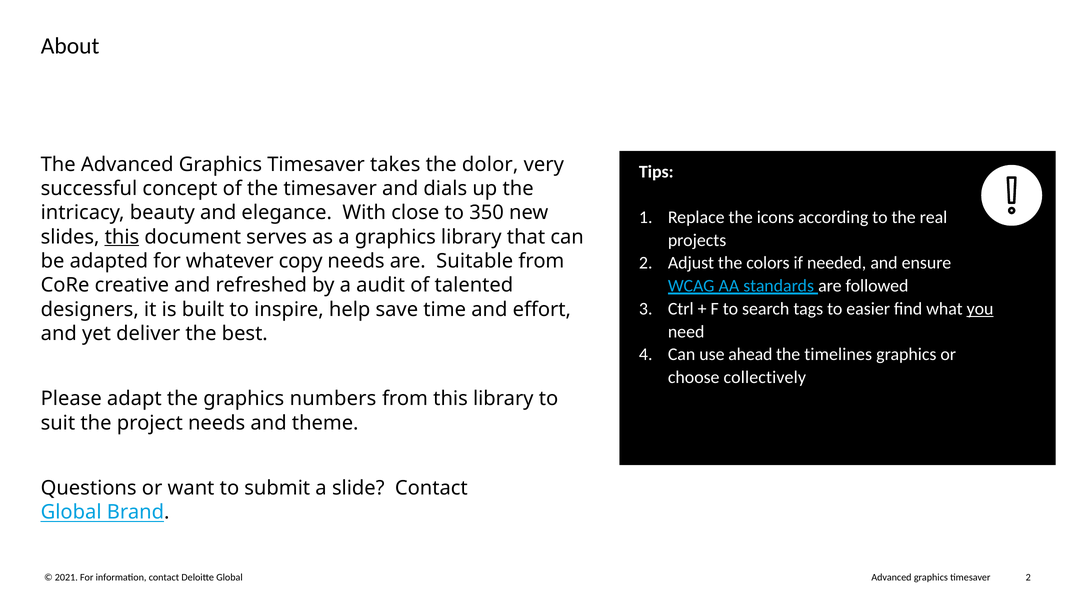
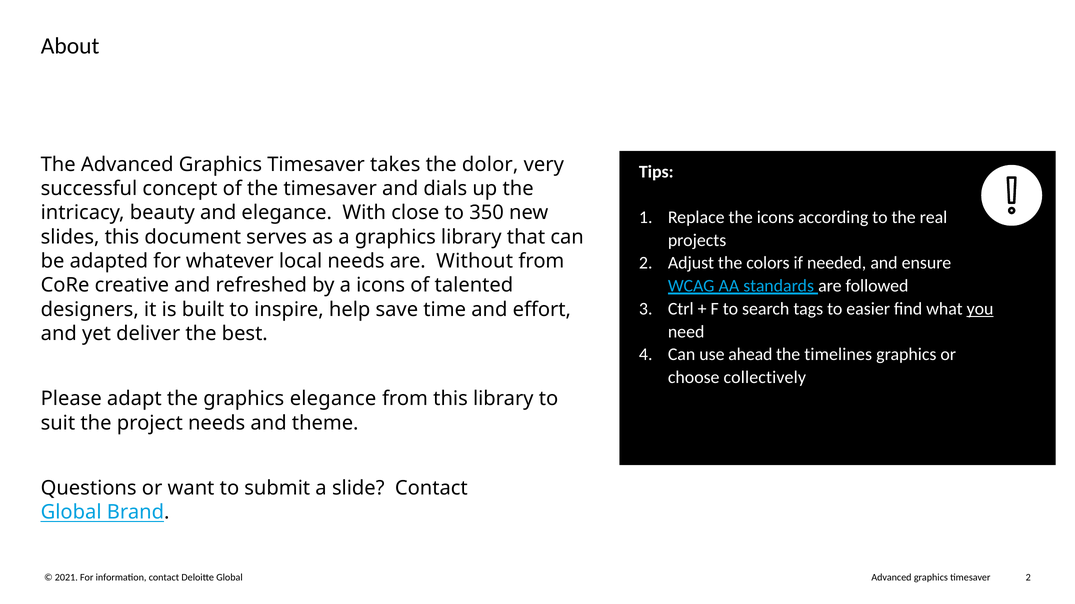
this at (122, 237) underline: present -> none
copy: copy -> local
Suitable: Suitable -> Without
a audit: audit -> icons
graphics numbers: numbers -> elegance
